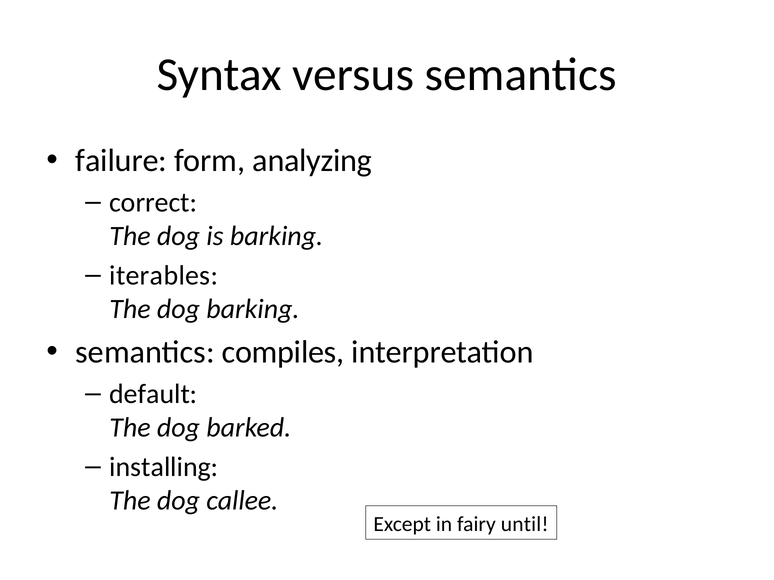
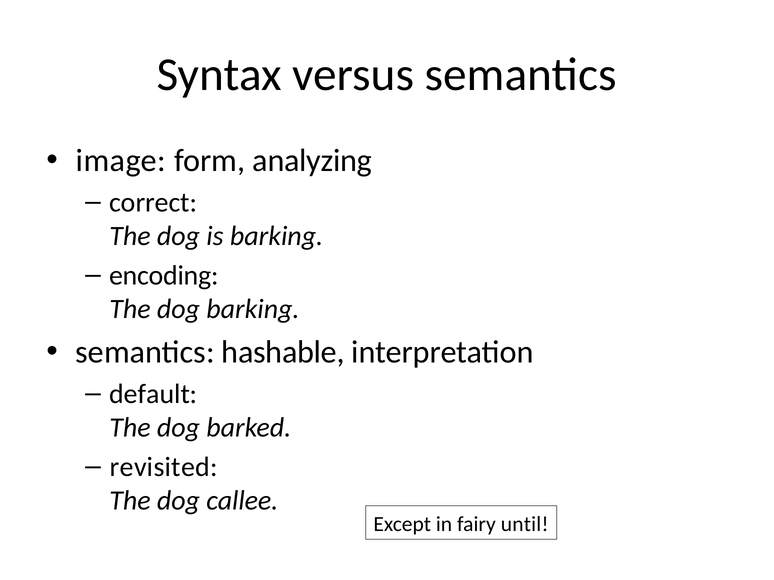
failure: failure -> image
iterables: iterables -> encoding
compiles: compiles -> hashable
installing: installing -> revisited
